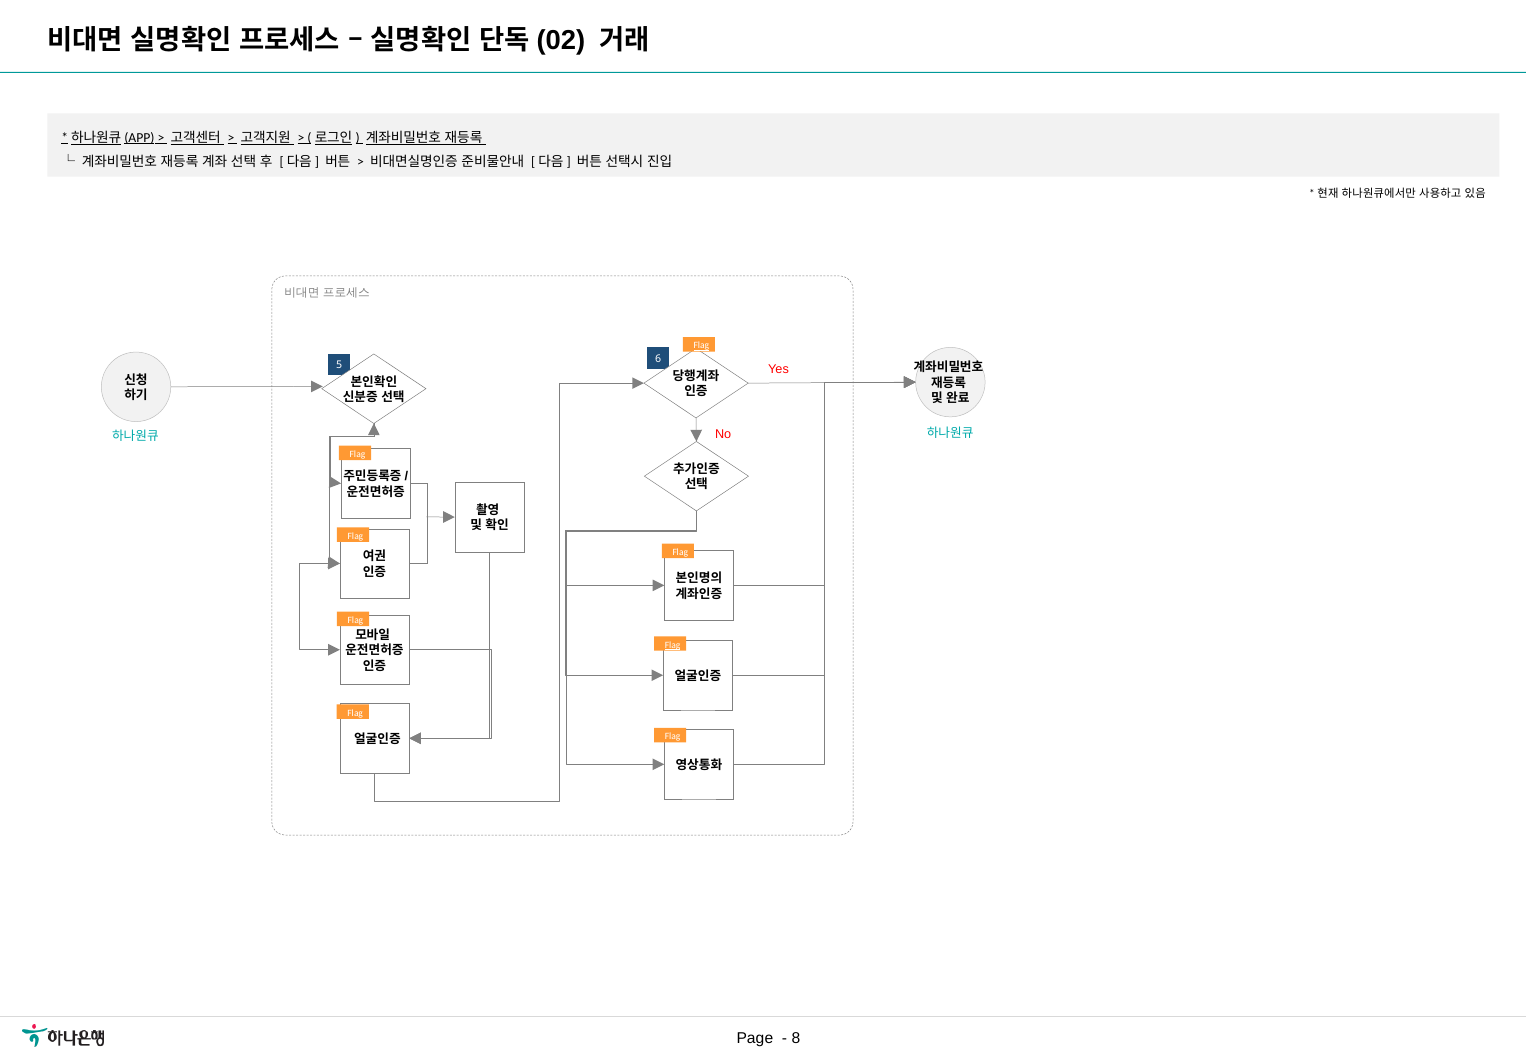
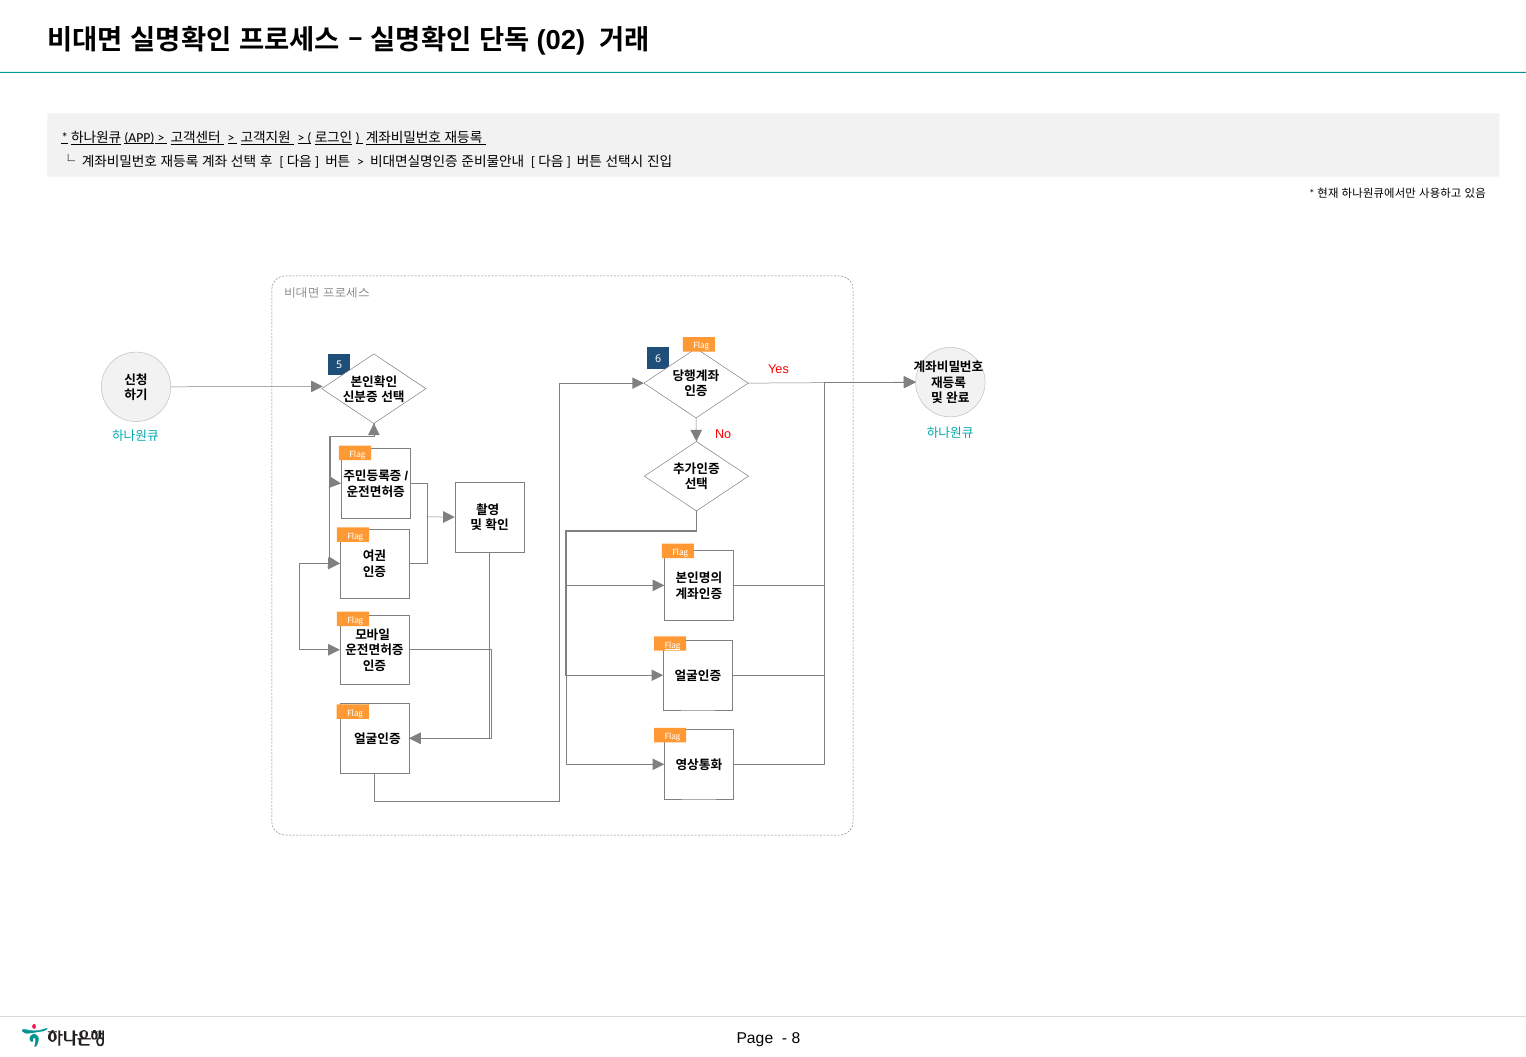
Flag at (701, 346) underline: present -> none
